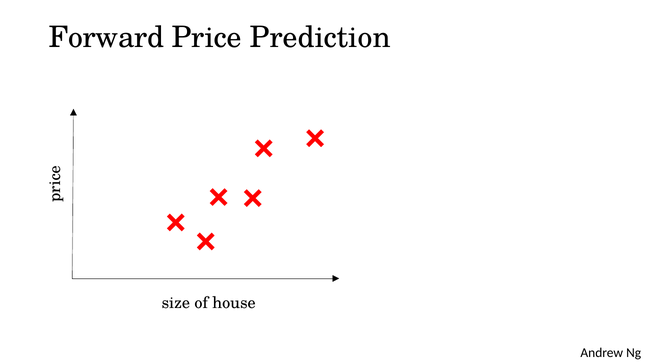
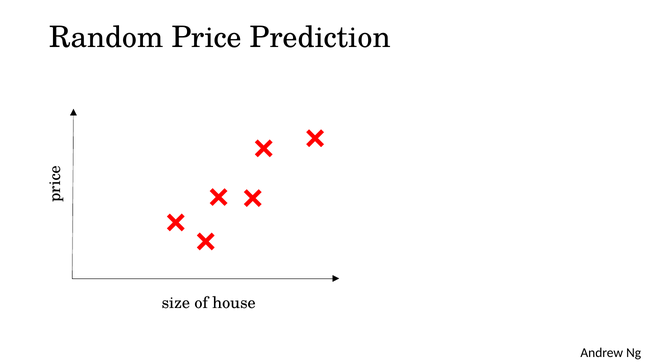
Forward: Forward -> Random
